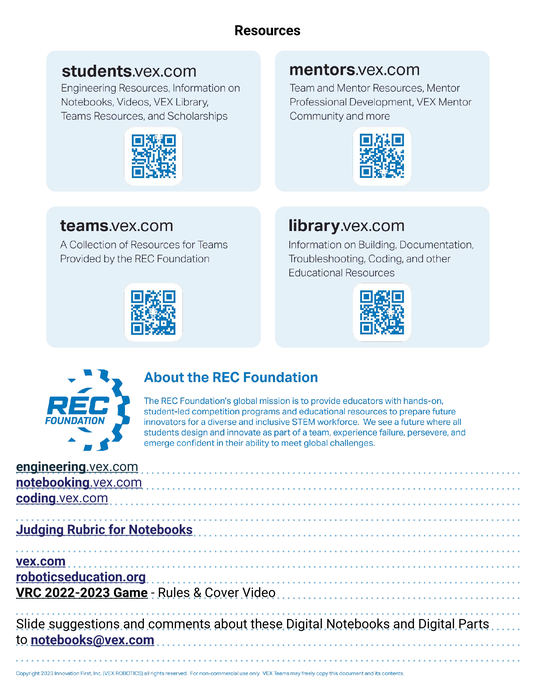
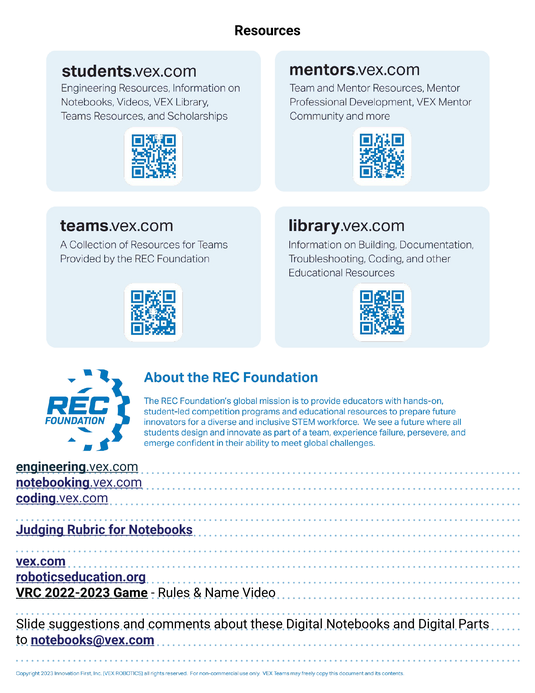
Cover: Cover -> Name
